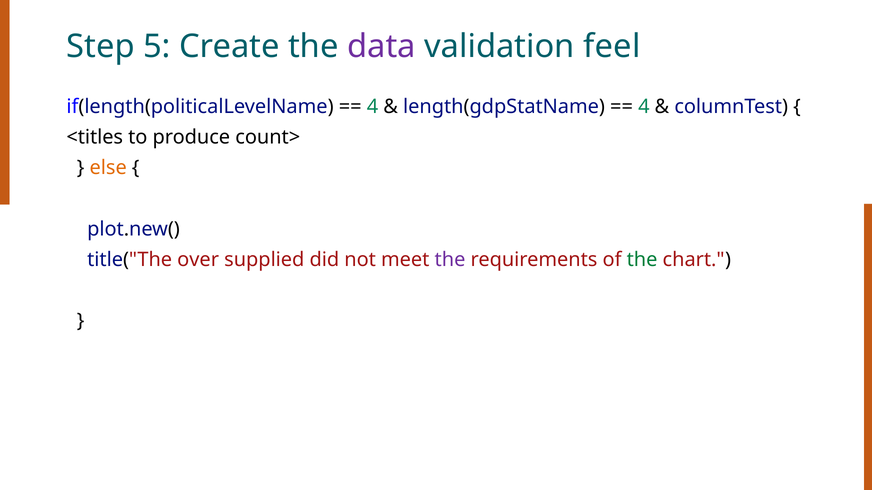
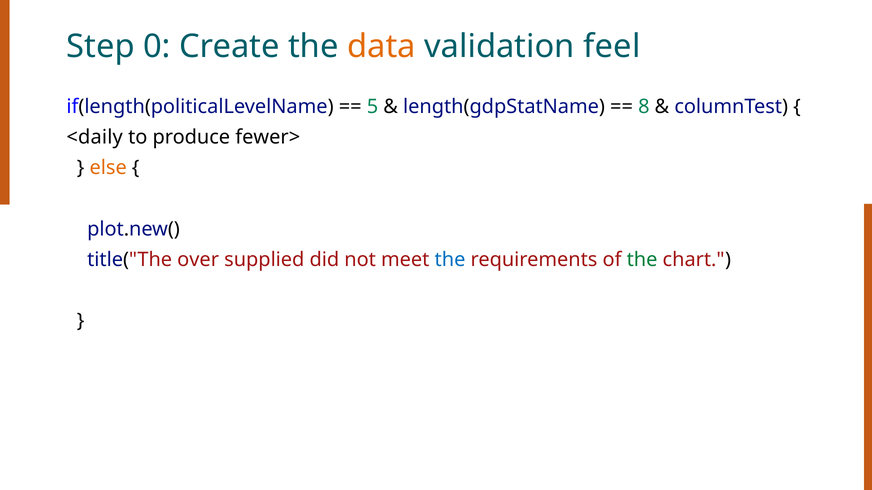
5: 5 -> 0
data colour: purple -> orange
4 at (373, 107): 4 -> 5
4 at (644, 107): 4 -> 8
<titles: <titles -> <daily
count>: count> -> fewer>
the at (450, 260) colour: purple -> blue
